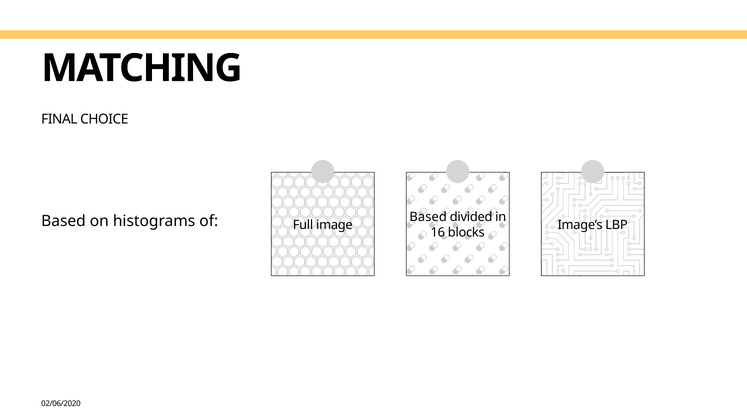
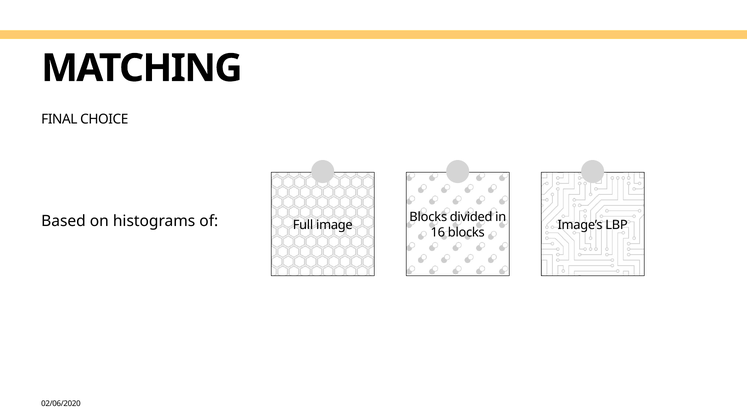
Based at (428, 217): Based -> Blocks
